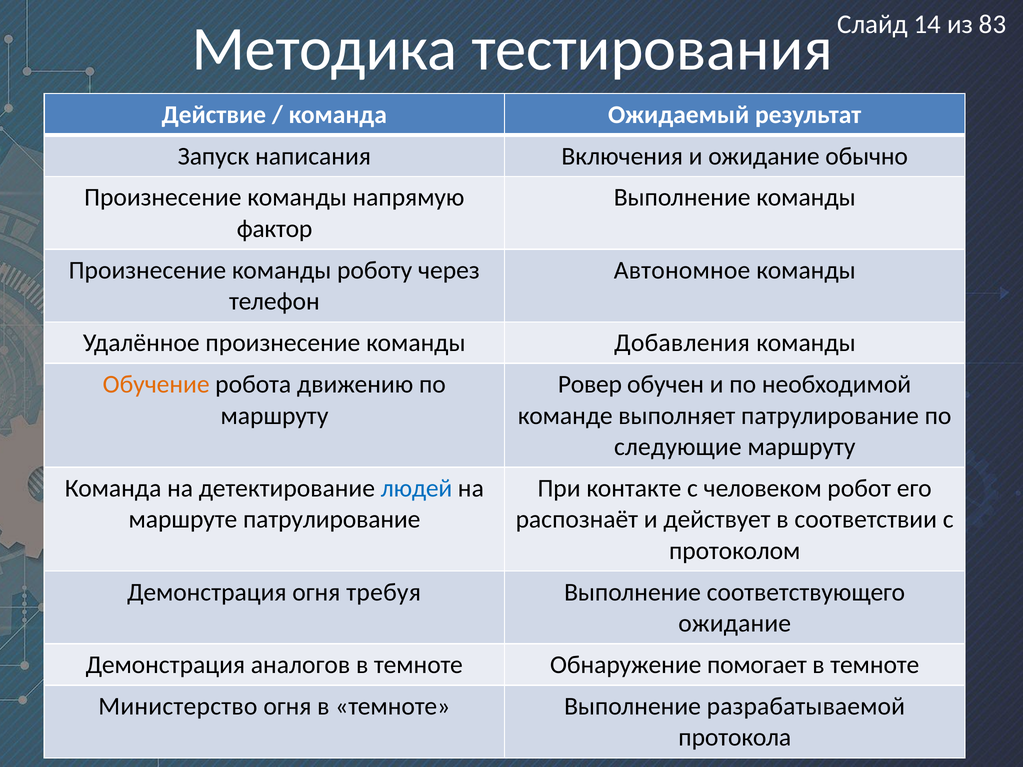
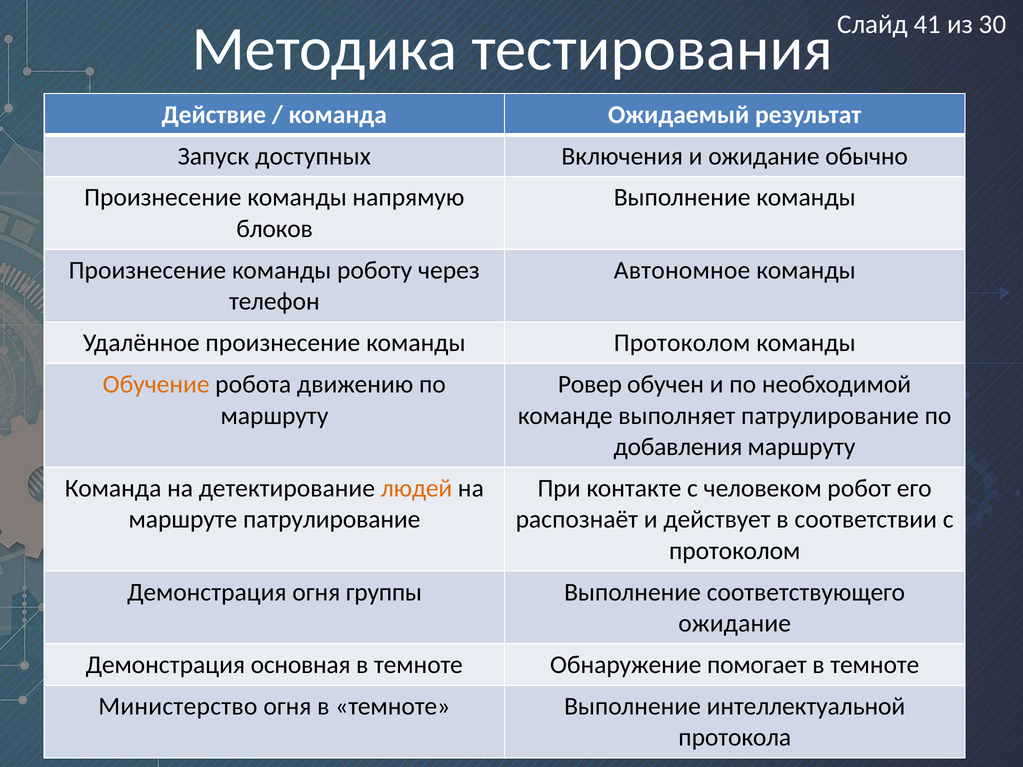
14: 14 -> 41
83: 83 -> 30
написания: написания -> доступных
фактор: фактор -> блоков
команды Добавления: Добавления -> Протоколом
следующие: следующие -> добавления
людей colour: blue -> orange
требуя: требуя -> группы
аналогов: аналогов -> основная
разрабатываемой: разрабатываемой -> интеллектуальной
